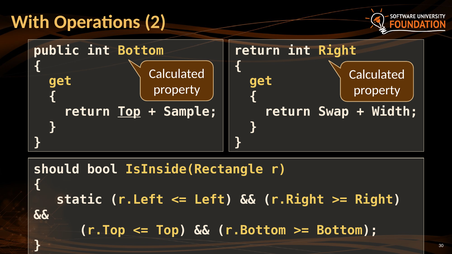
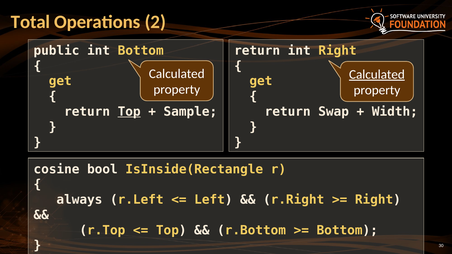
With: With -> Total
Calculated at (377, 75) underline: none -> present
should: should -> cosine
static: static -> always
